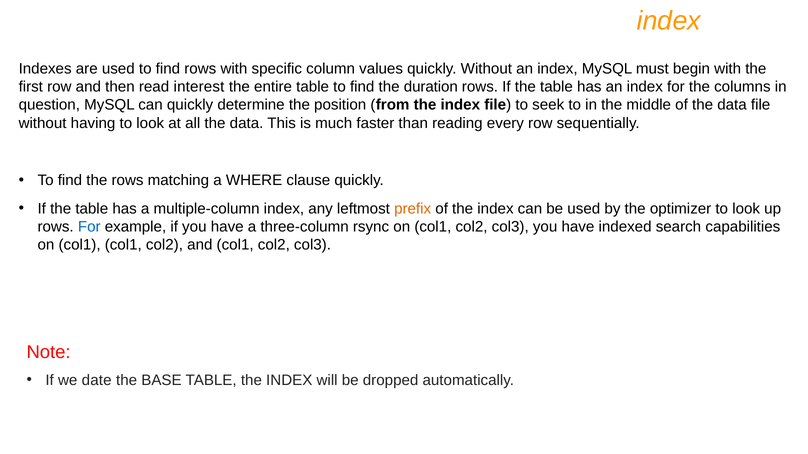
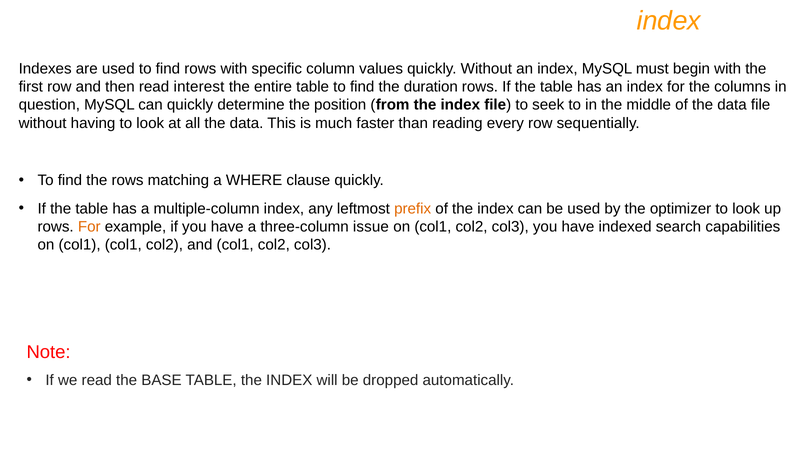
For at (89, 227) colour: blue -> orange
rsync: rsync -> issue
we date: date -> read
